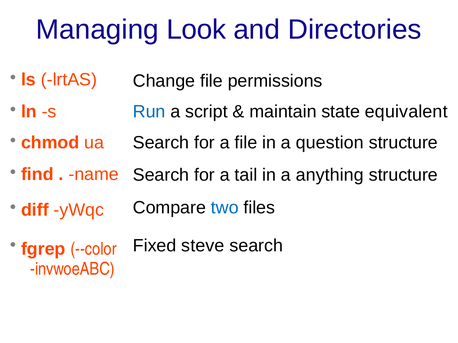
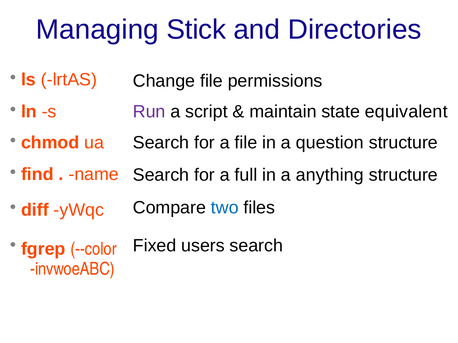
Look: Look -> Stick
Run colour: blue -> purple
tail: tail -> full
steve: steve -> users
